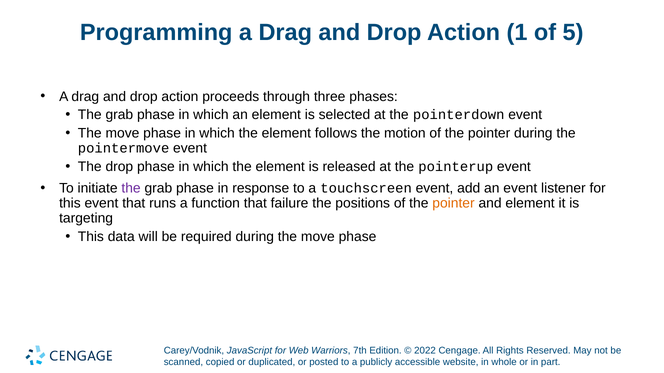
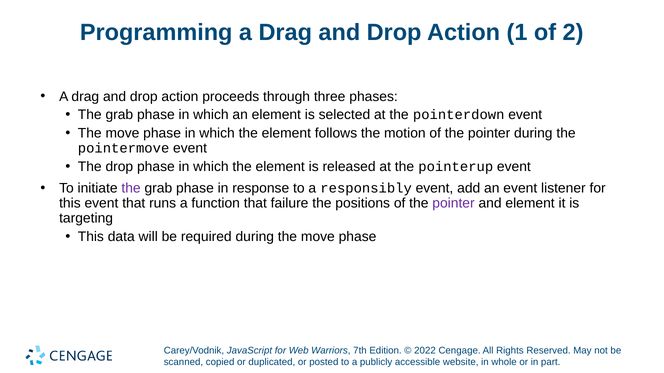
5: 5 -> 2
touchscreen: touchscreen -> responsibly
pointer at (454, 204) colour: orange -> purple
